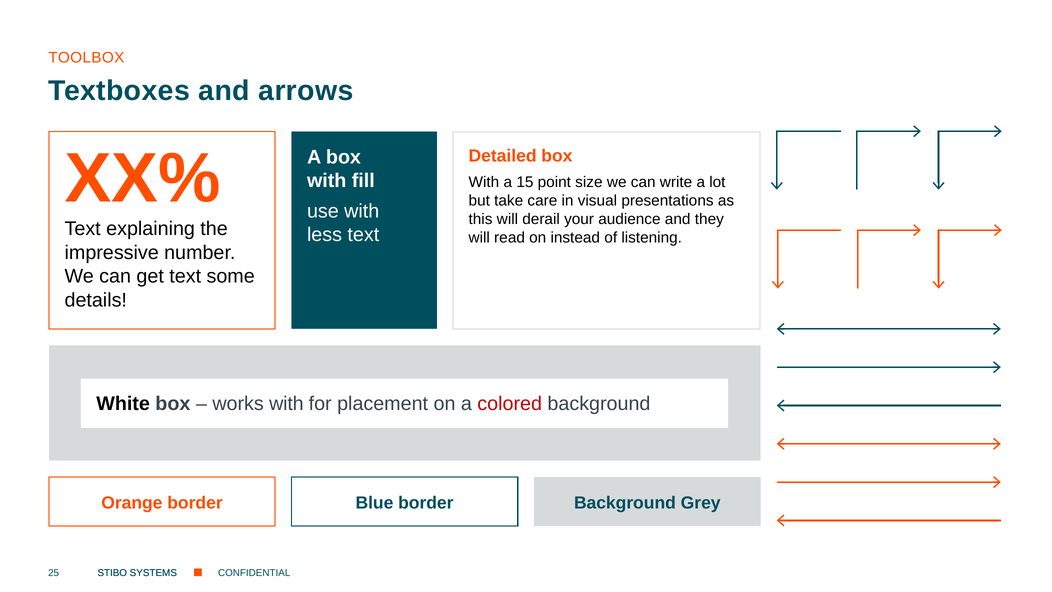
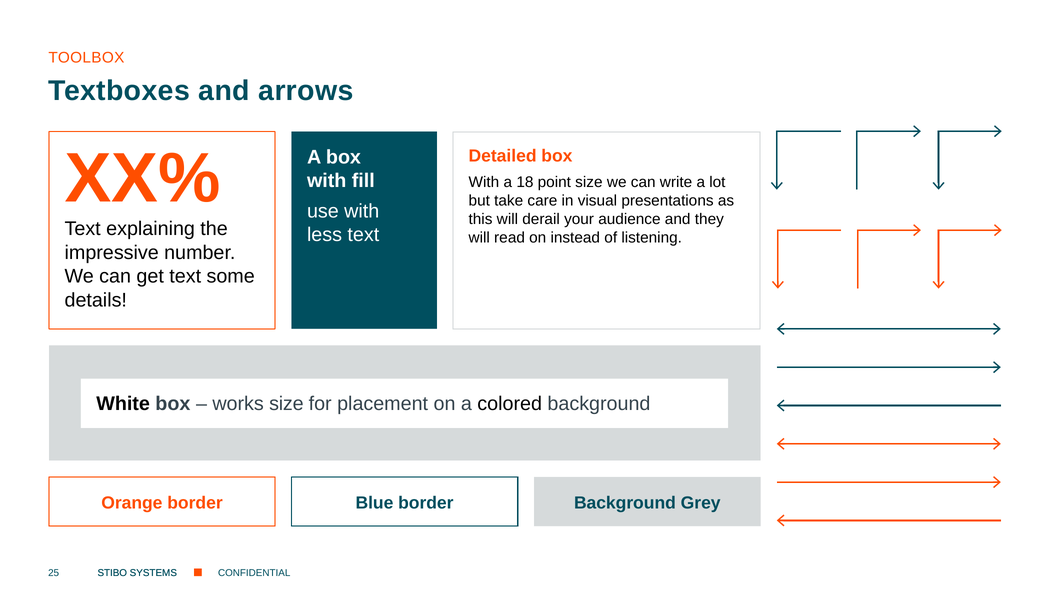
15: 15 -> 18
works with: with -> size
colored colour: red -> black
